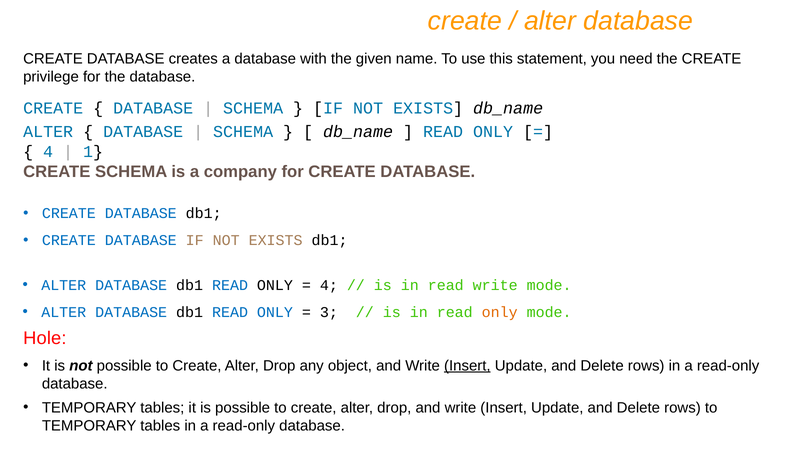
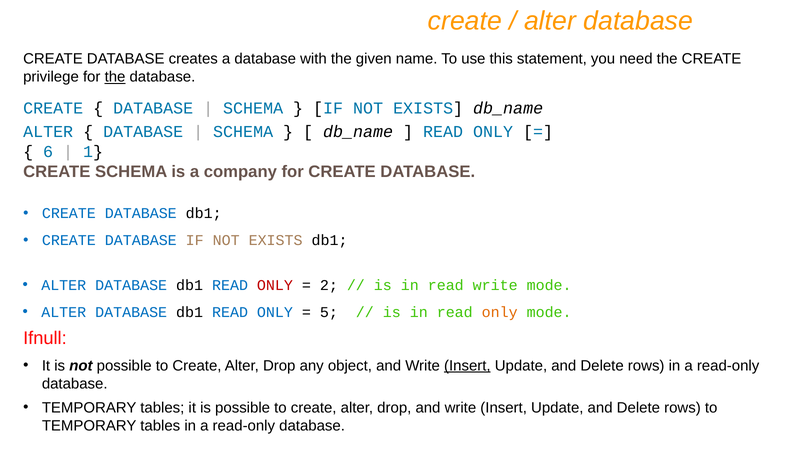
the at (115, 77) underline: none -> present
4 at (48, 152): 4 -> 6
ONLY at (275, 285) colour: black -> red
4 at (329, 285): 4 -> 2
3: 3 -> 5
Hole: Hole -> Ifnull
